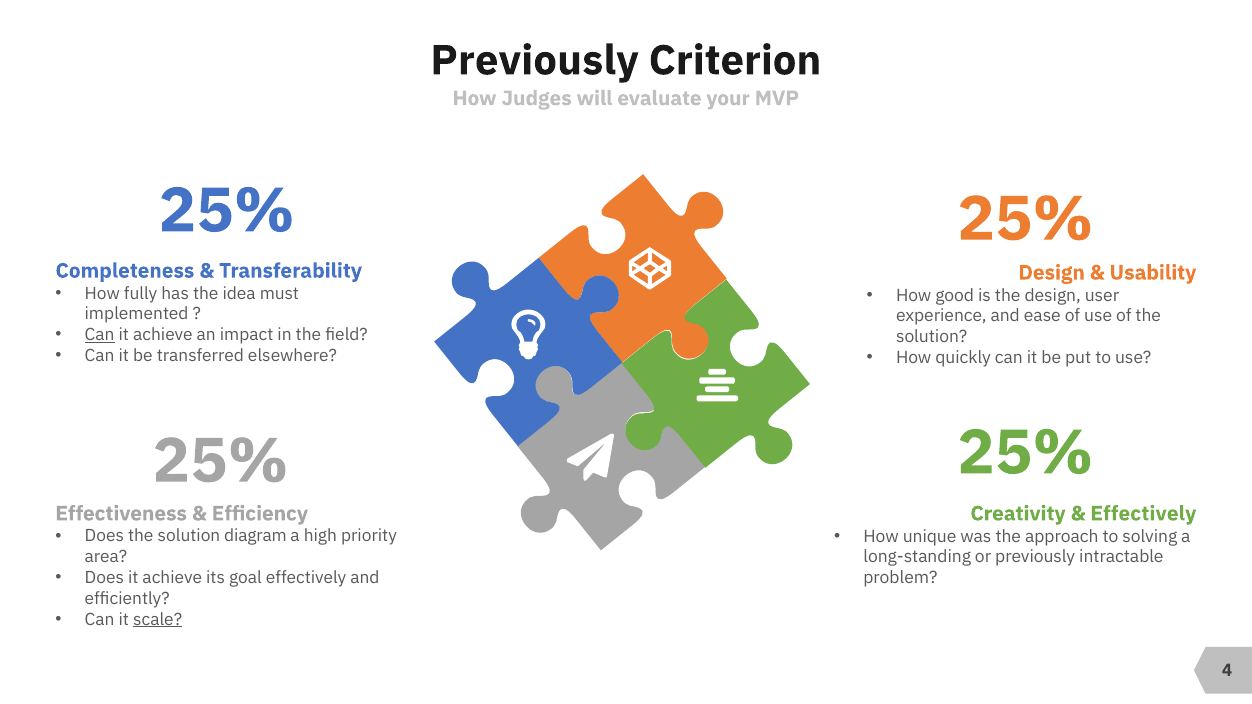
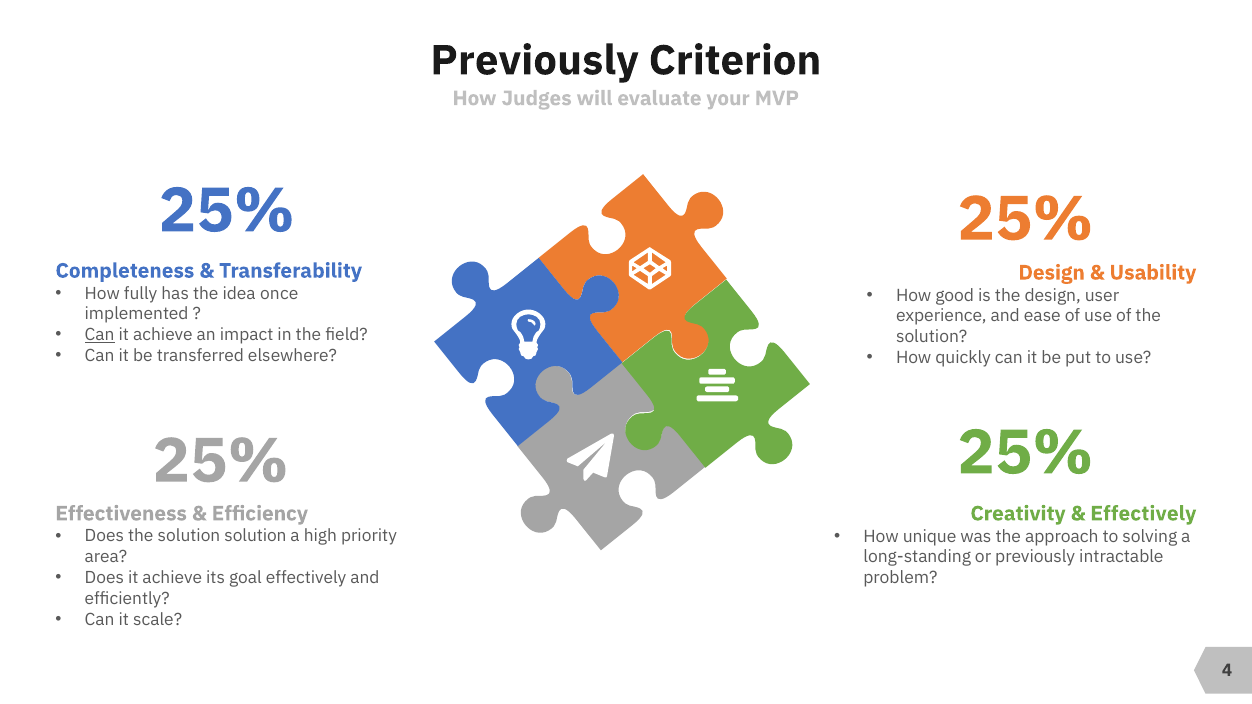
must: must -> once
solution diagram: diagram -> solution
scale underline: present -> none
